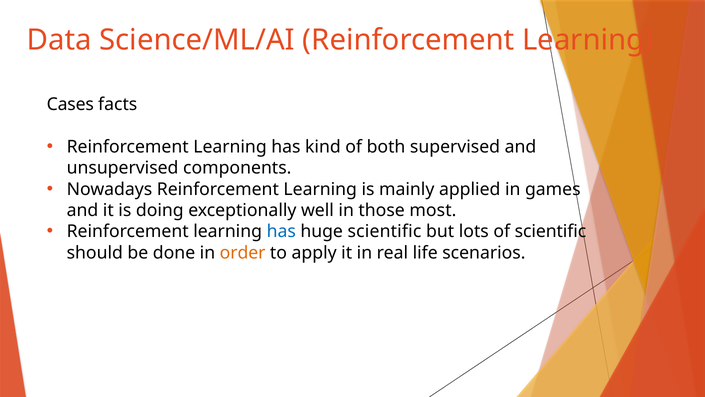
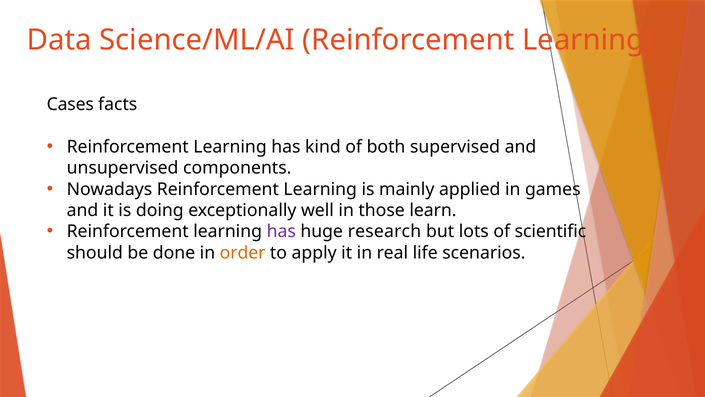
most: most -> learn
has at (281, 231) colour: blue -> purple
huge scientific: scientific -> research
